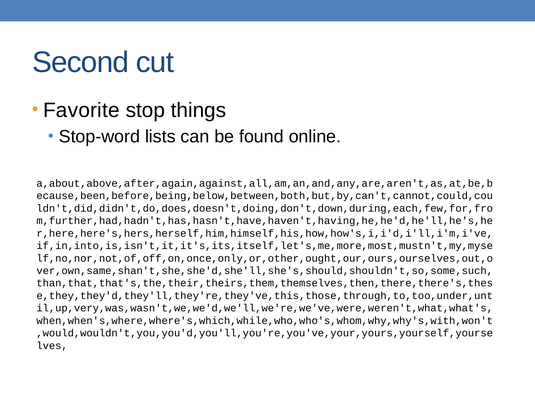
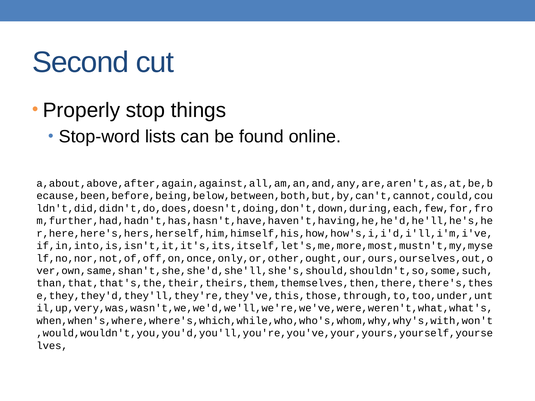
Favorite: Favorite -> Properly
